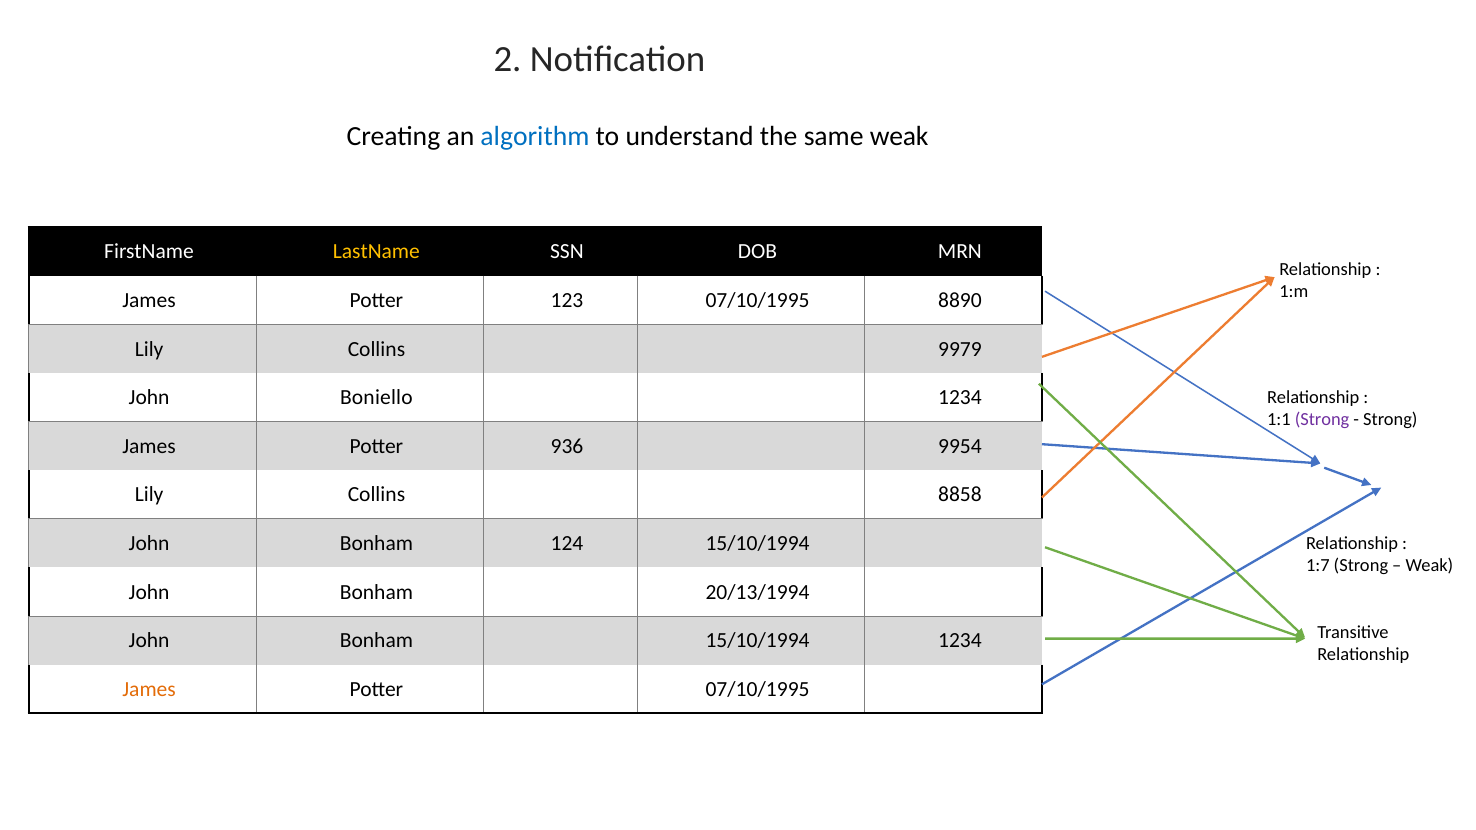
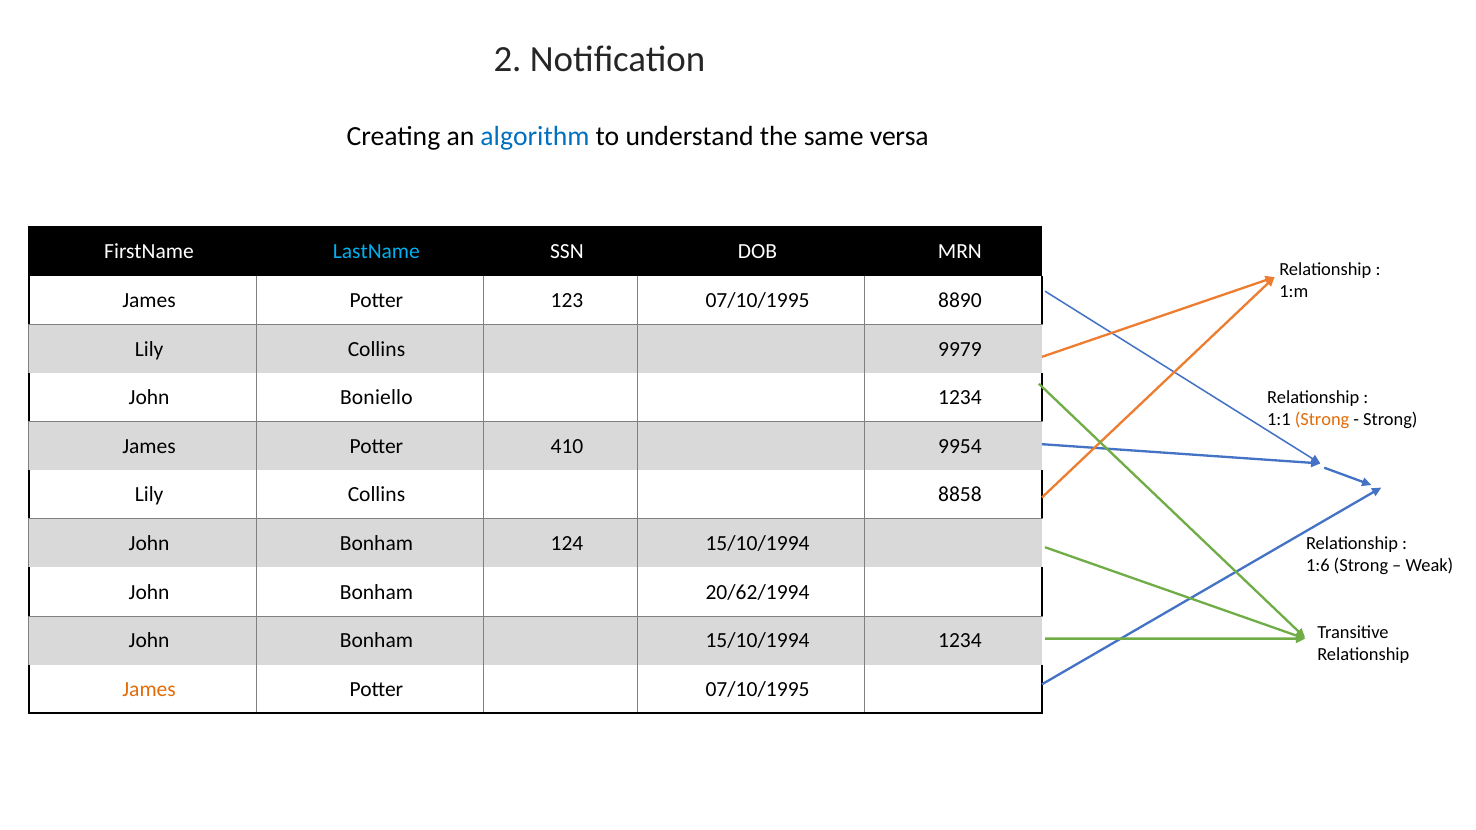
same weak: weak -> versa
LastName colour: yellow -> light blue
Strong at (1322, 420) colour: purple -> orange
936: 936 -> 410
1:7: 1:7 -> 1:6
20/13/1994: 20/13/1994 -> 20/62/1994
